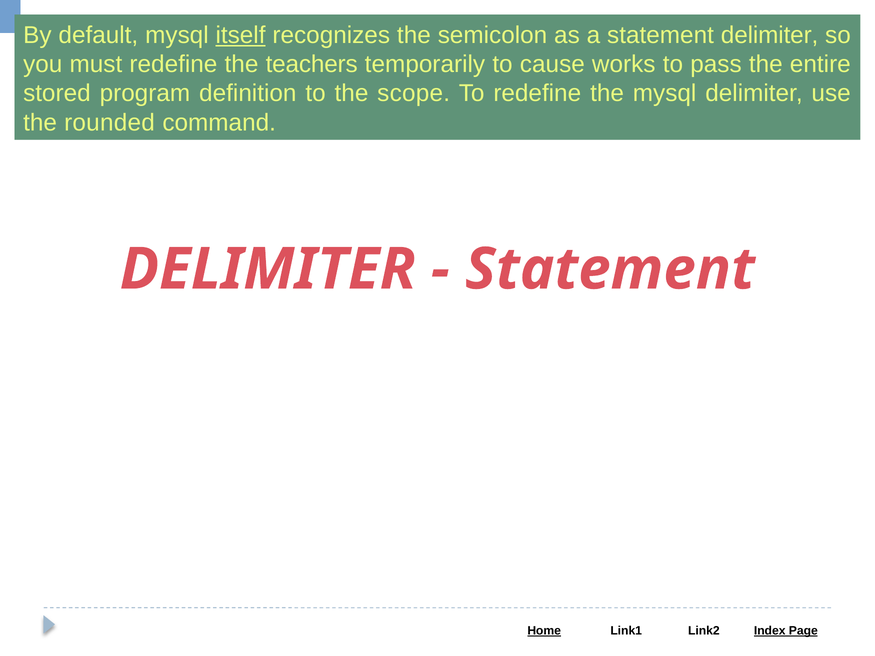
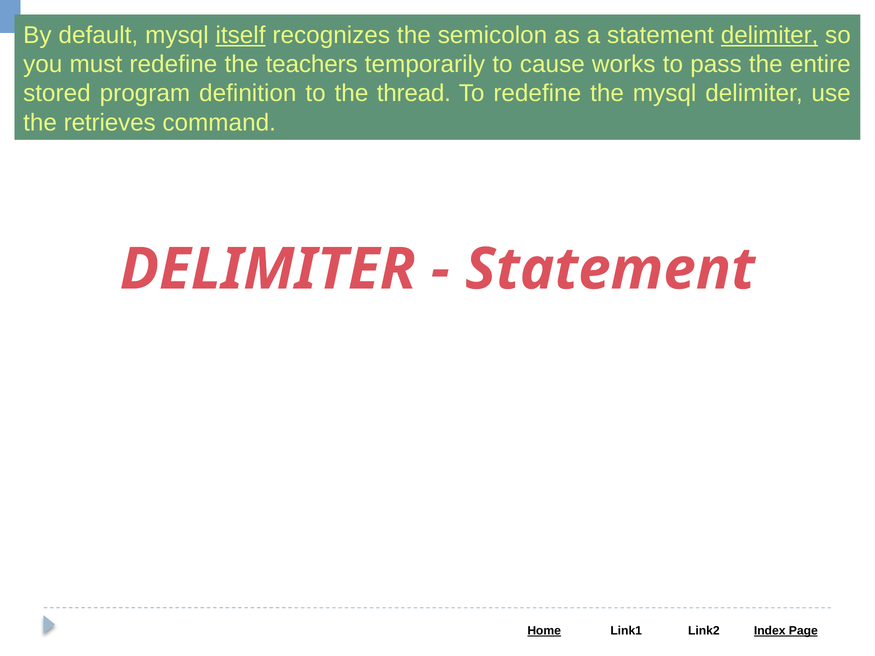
delimiter at (770, 35) underline: none -> present
scope: scope -> thread
rounded: rounded -> retrieves
